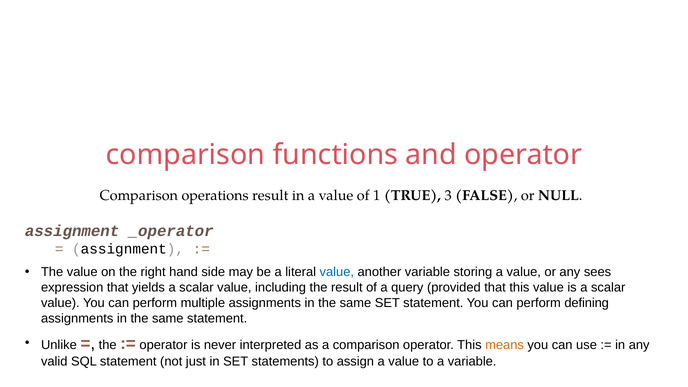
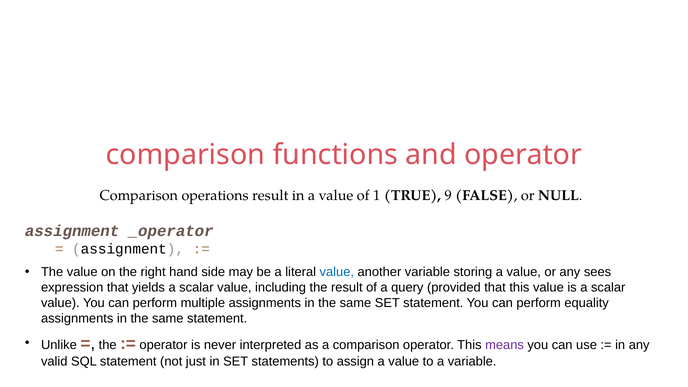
3: 3 -> 9
defining: defining -> equality
means colour: orange -> purple
